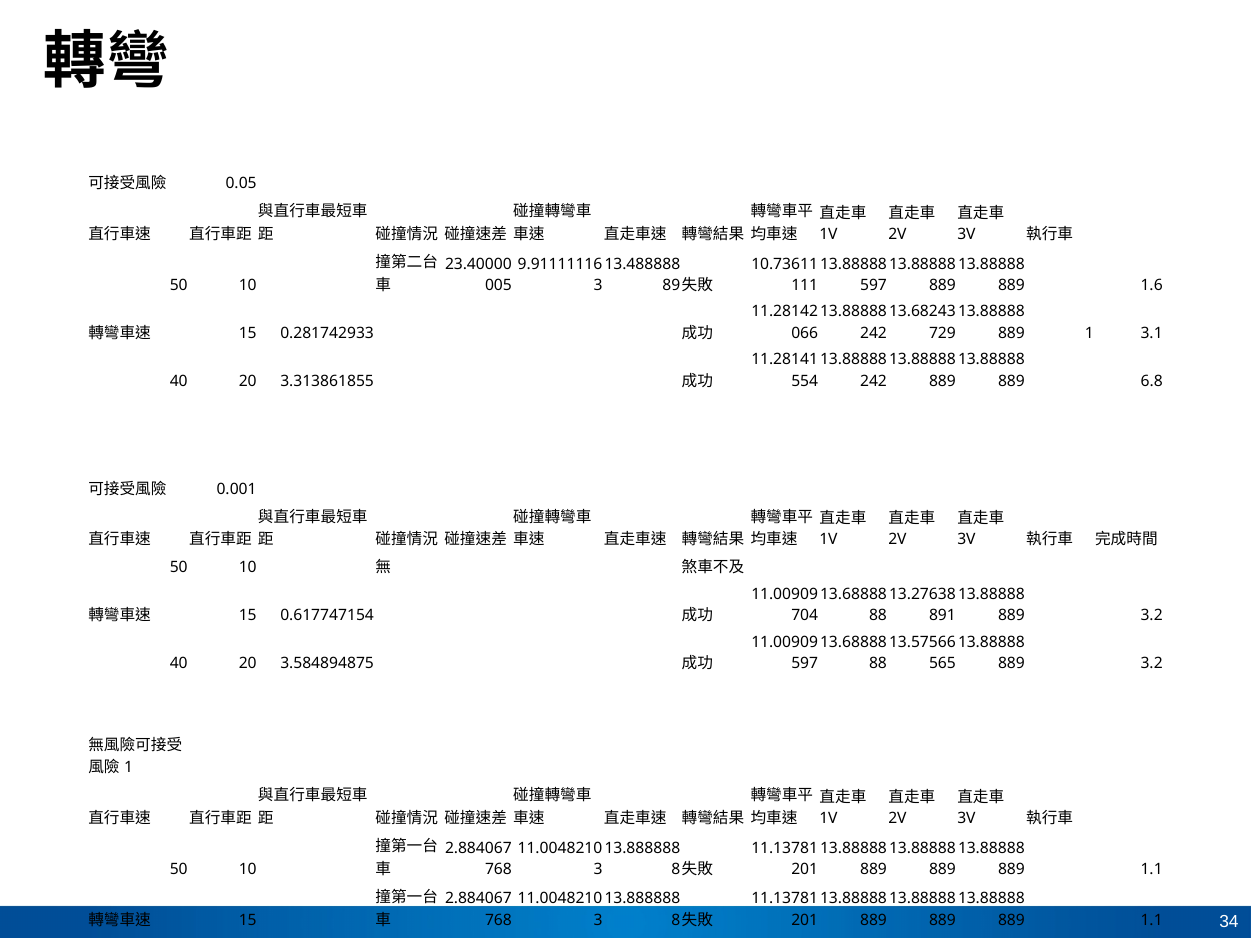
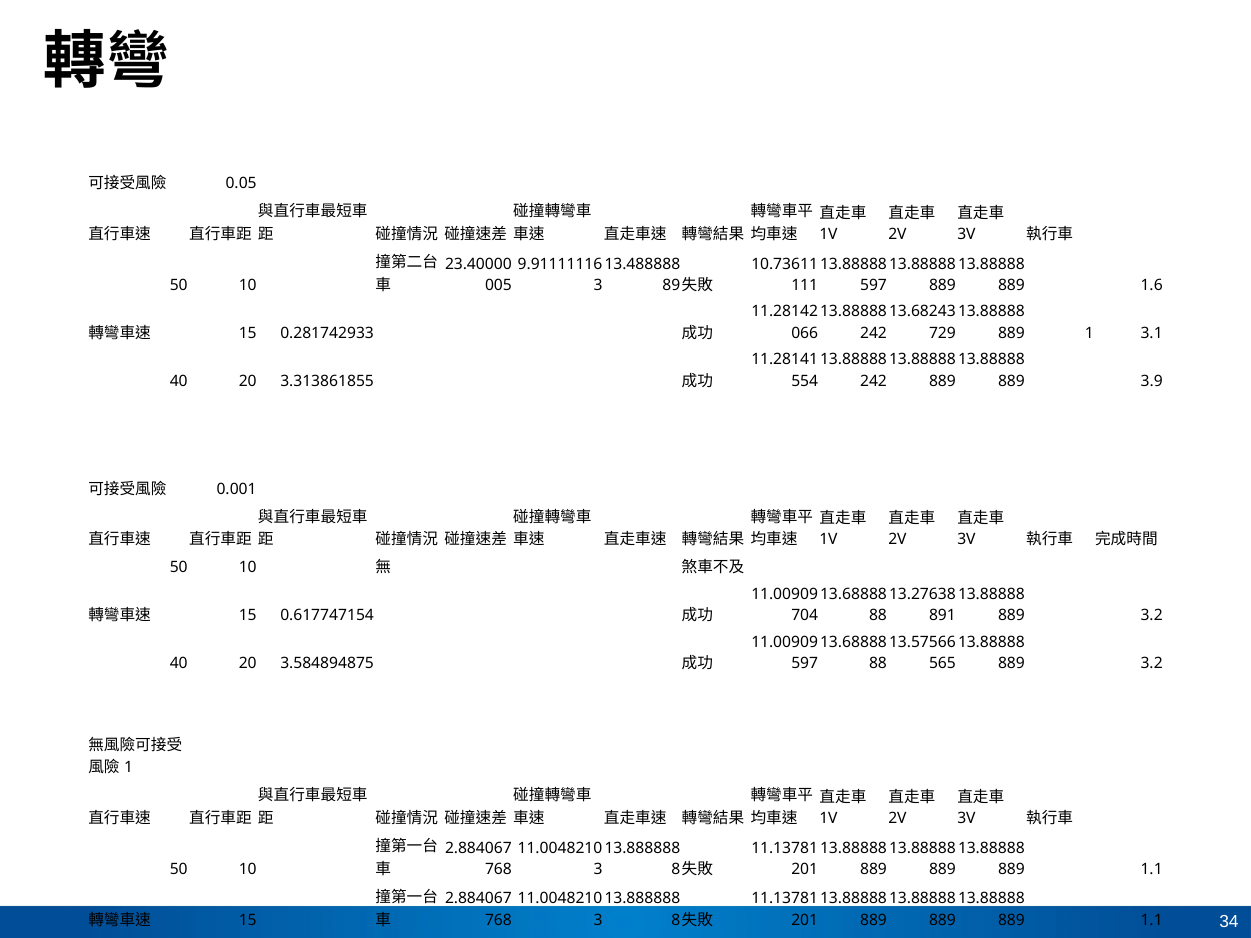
6.8: 6.8 -> 3.9
